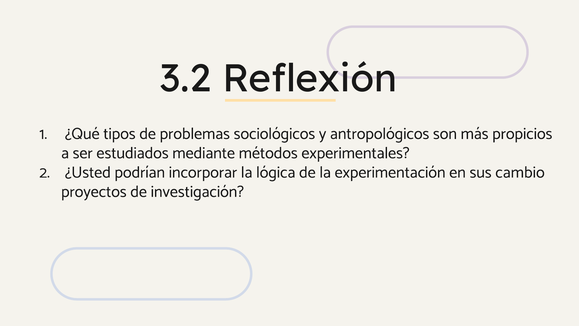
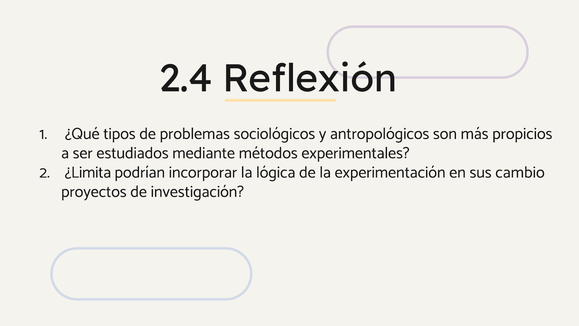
3.2: 3.2 -> 2.4
¿Usted: ¿Usted -> ¿Limita
